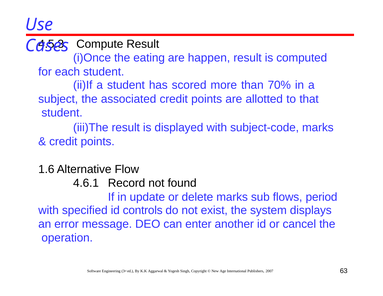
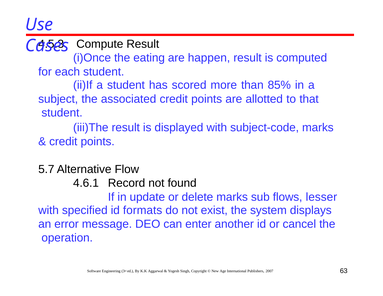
70%: 70% -> 85%
1.6: 1.6 -> 5.7
period: period -> lesser
controls: controls -> formats
